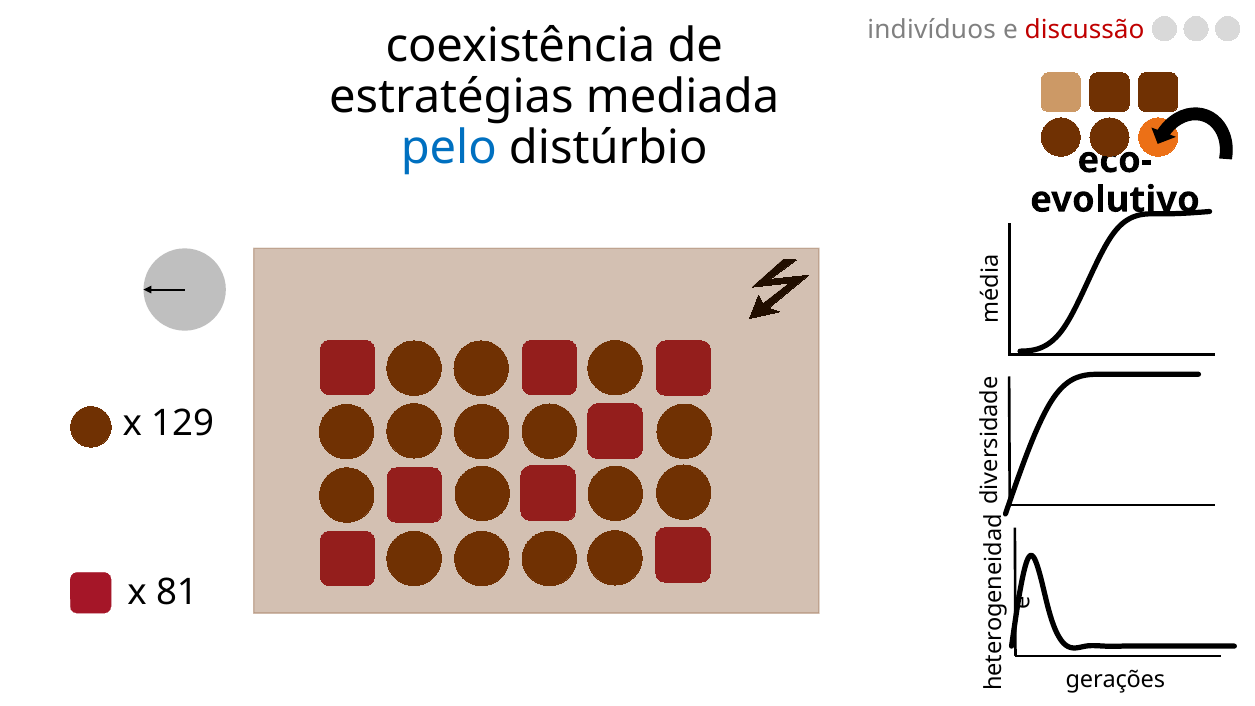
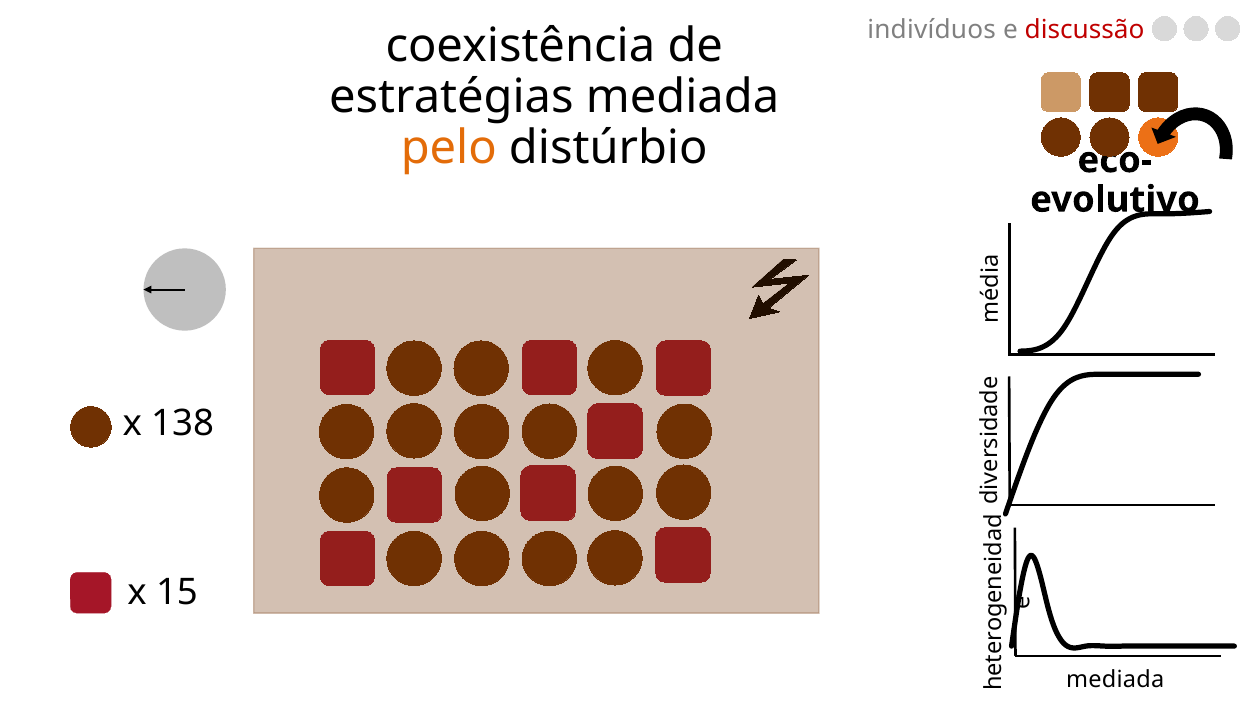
pelo colour: blue -> orange
129: 129 -> 138
81: 81 -> 15
gerações at (1115, 680): gerações -> mediada
